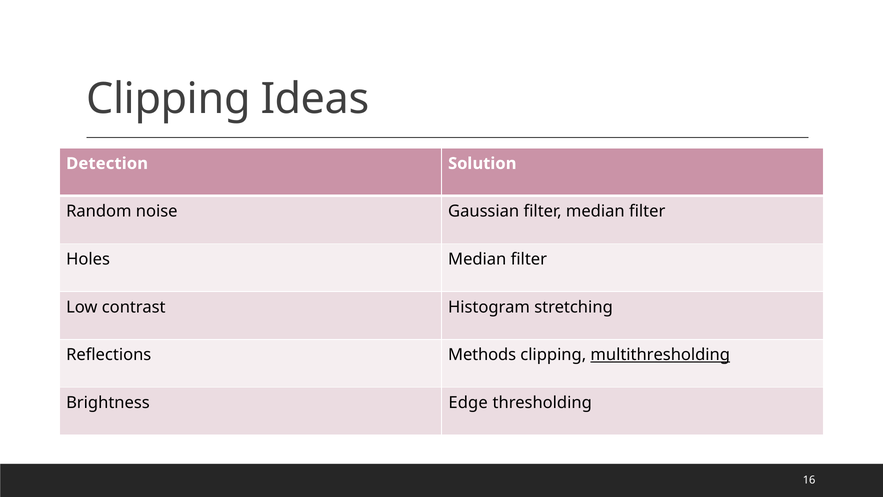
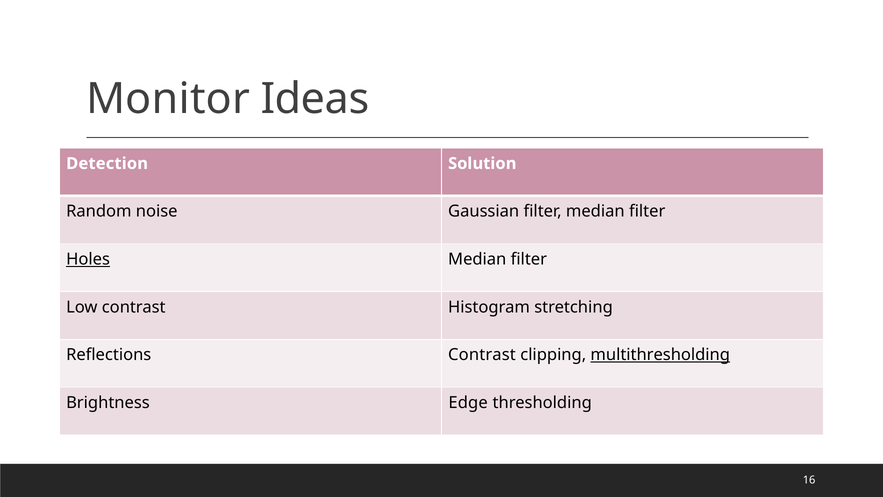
Clipping at (168, 99): Clipping -> Monitor
Holes underline: none -> present
Reflections Methods: Methods -> Contrast
